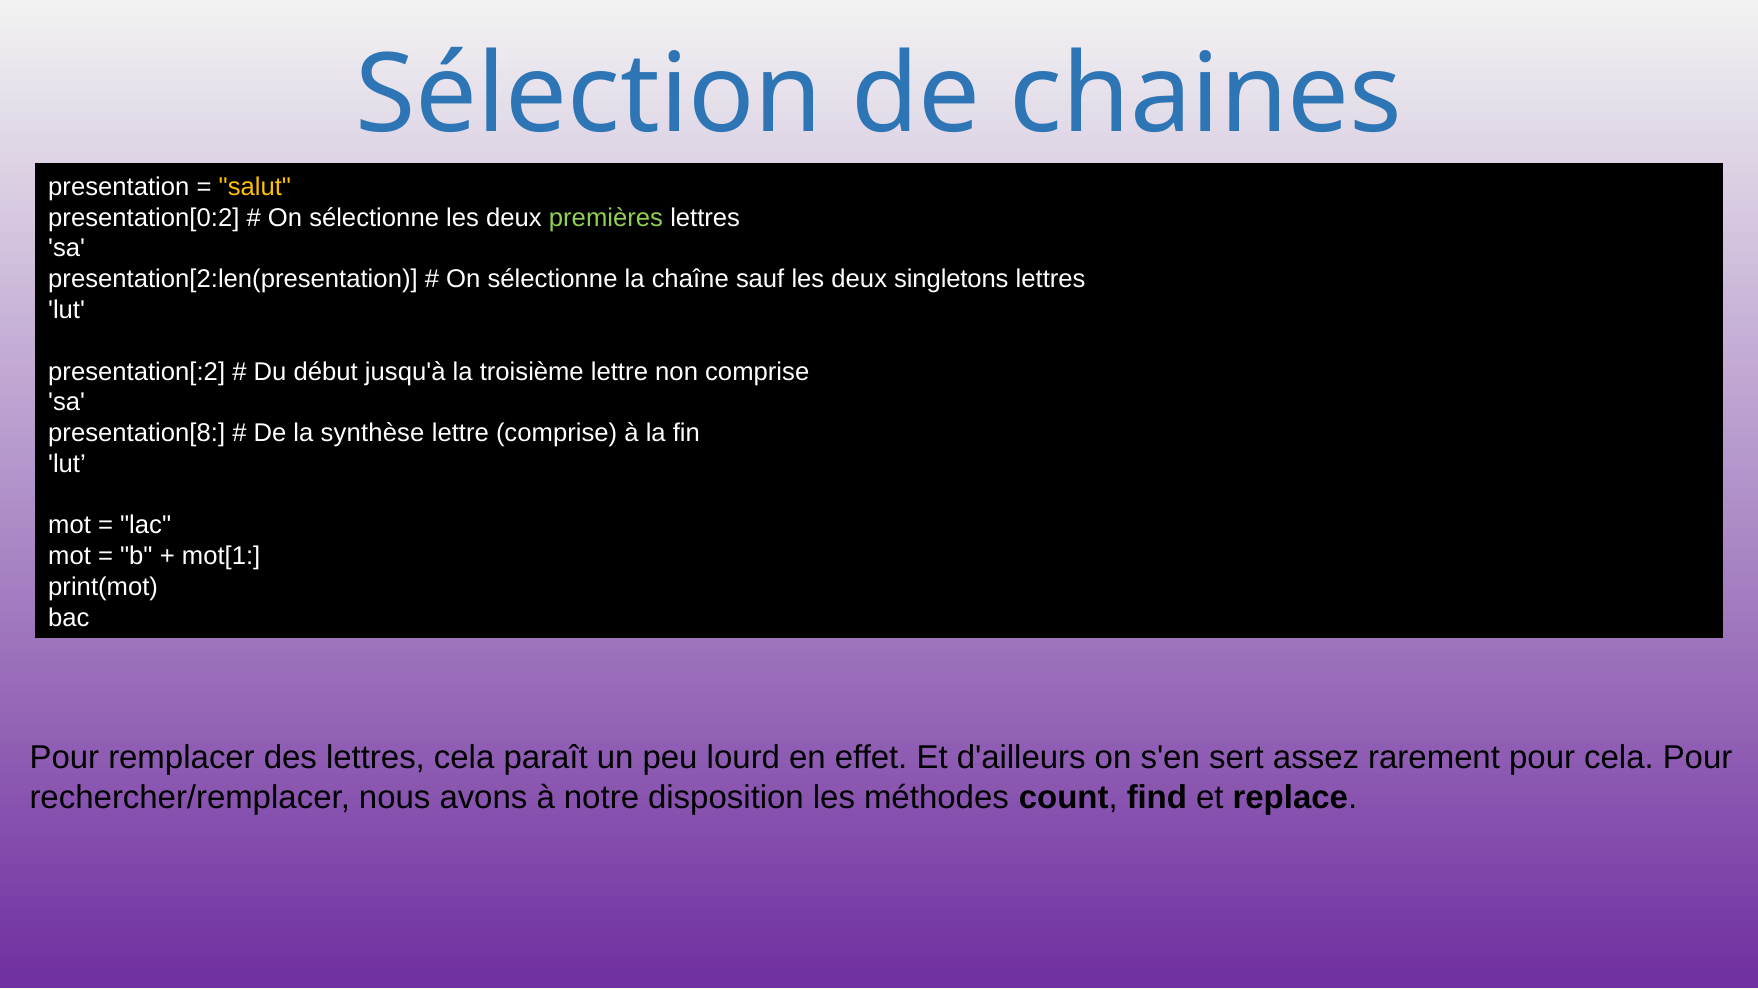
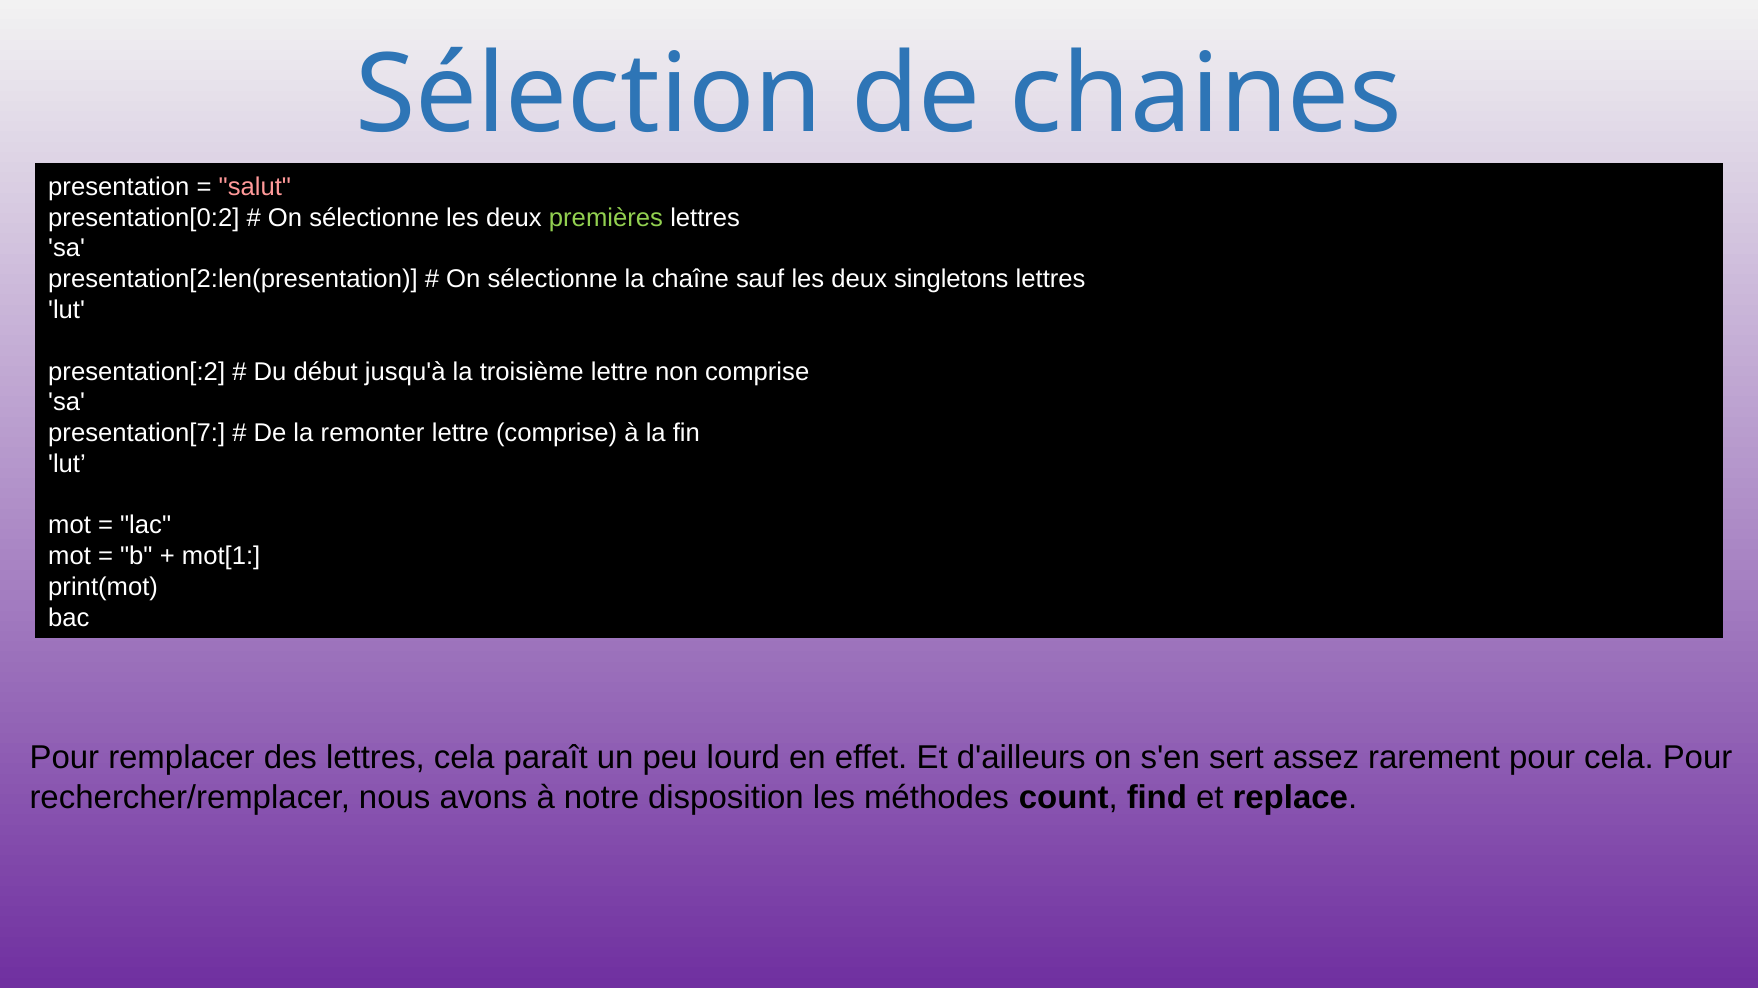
salut colour: yellow -> pink
presentation[8: presentation[8 -> presentation[7
synthèse: synthèse -> remonter
